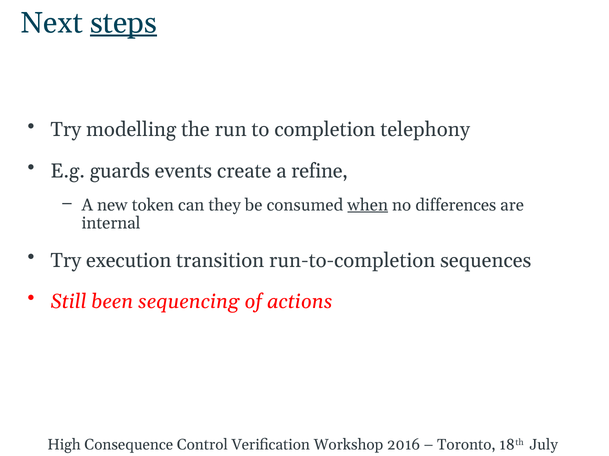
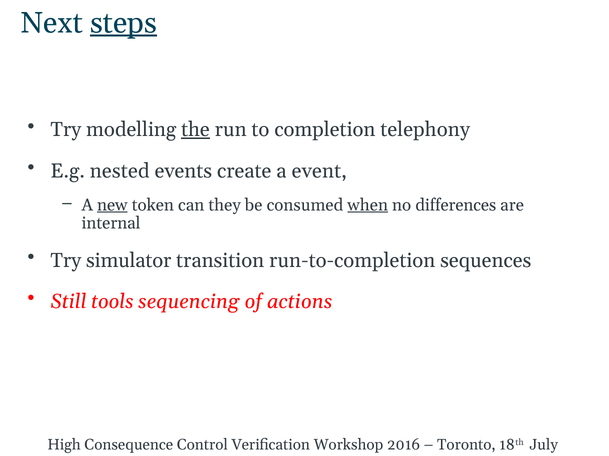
the underline: none -> present
guards: guards -> nested
refine: refine -> event
new underline: none -> present
execution: execution -> simulator
been: been -> tools
